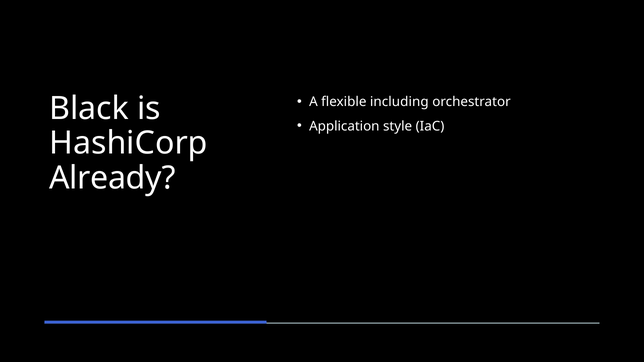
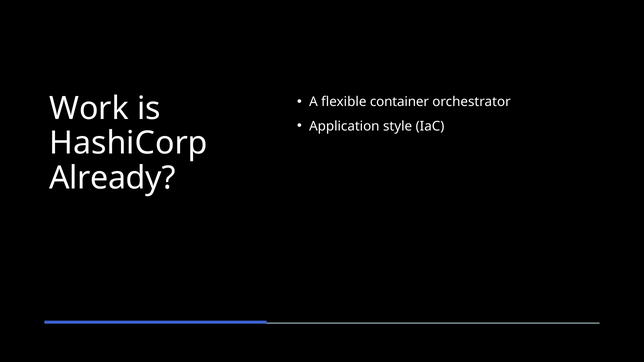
including: including -> container
Black: Black -> Work
